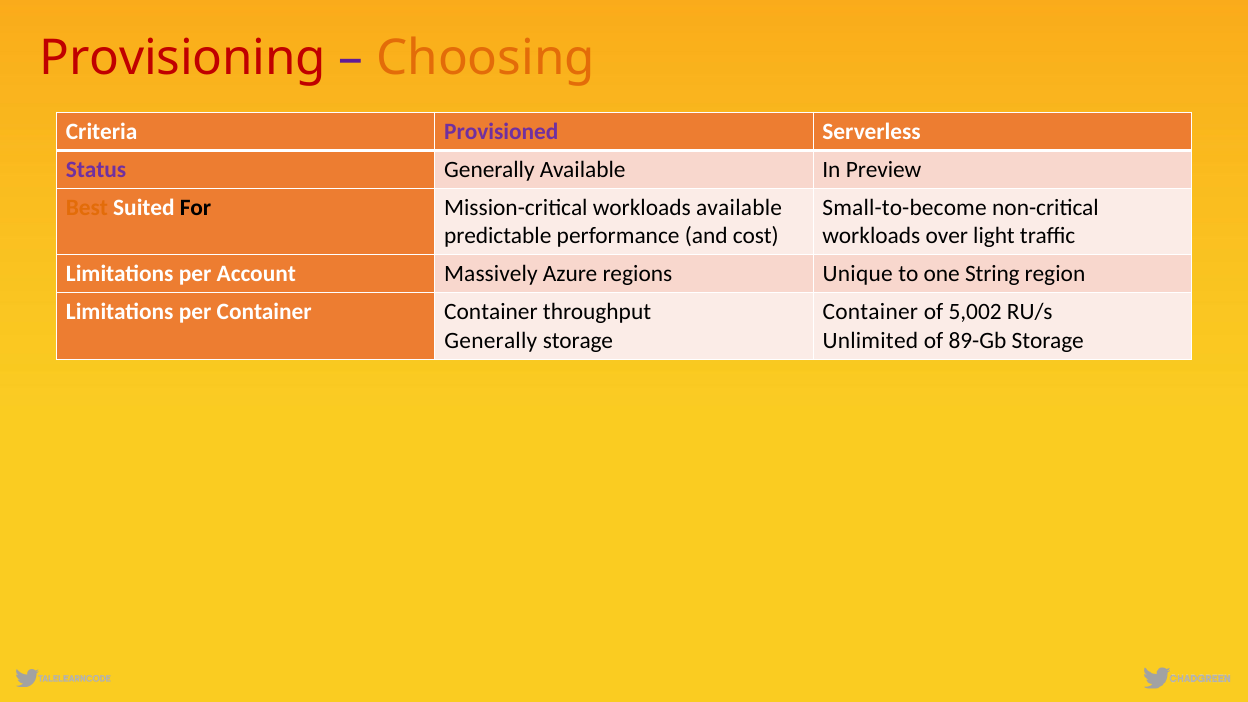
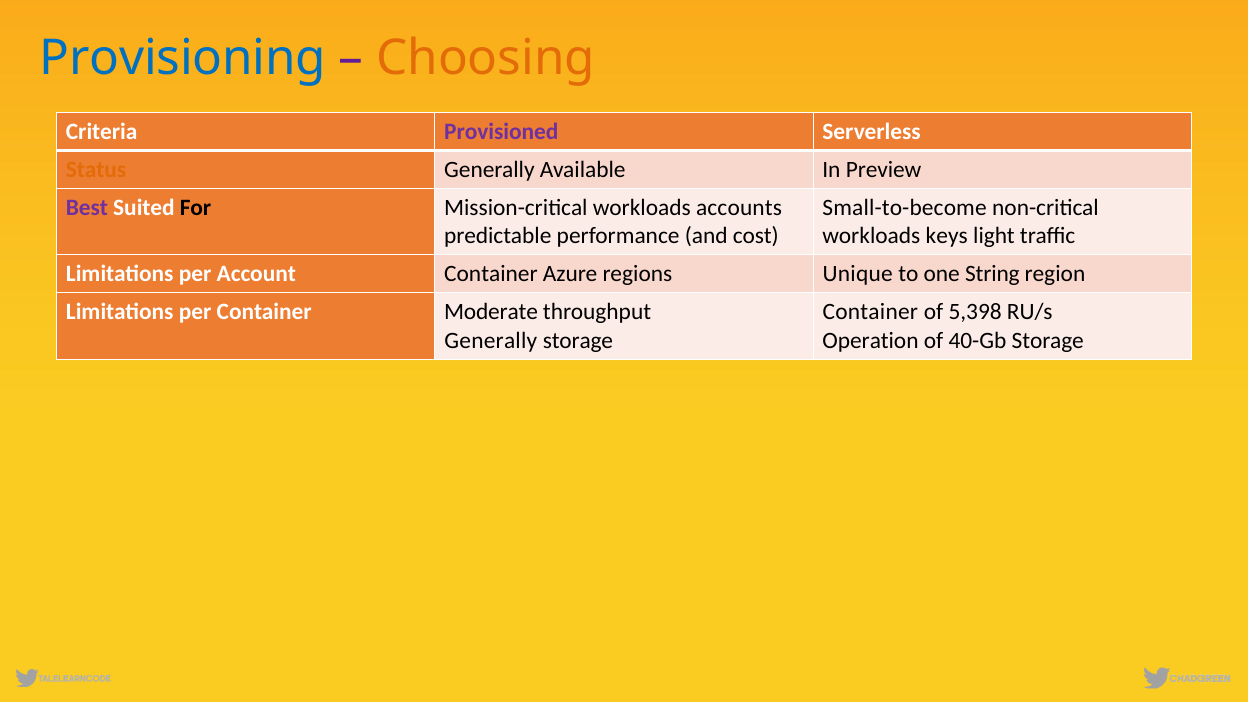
Provisioning colour: red -> blue
Status colour: purple -> orange
Best colour: orange -> purple
workloads available: available -> accounts
over: over -> keys
Account Massively: Massively -> Container
Container Container: Container -> Moderate
5,002: 5,002 -> 5,398
Unlimited: Unlimited -> Operation
89-Gb: 89-Gb -> 40-Gb
